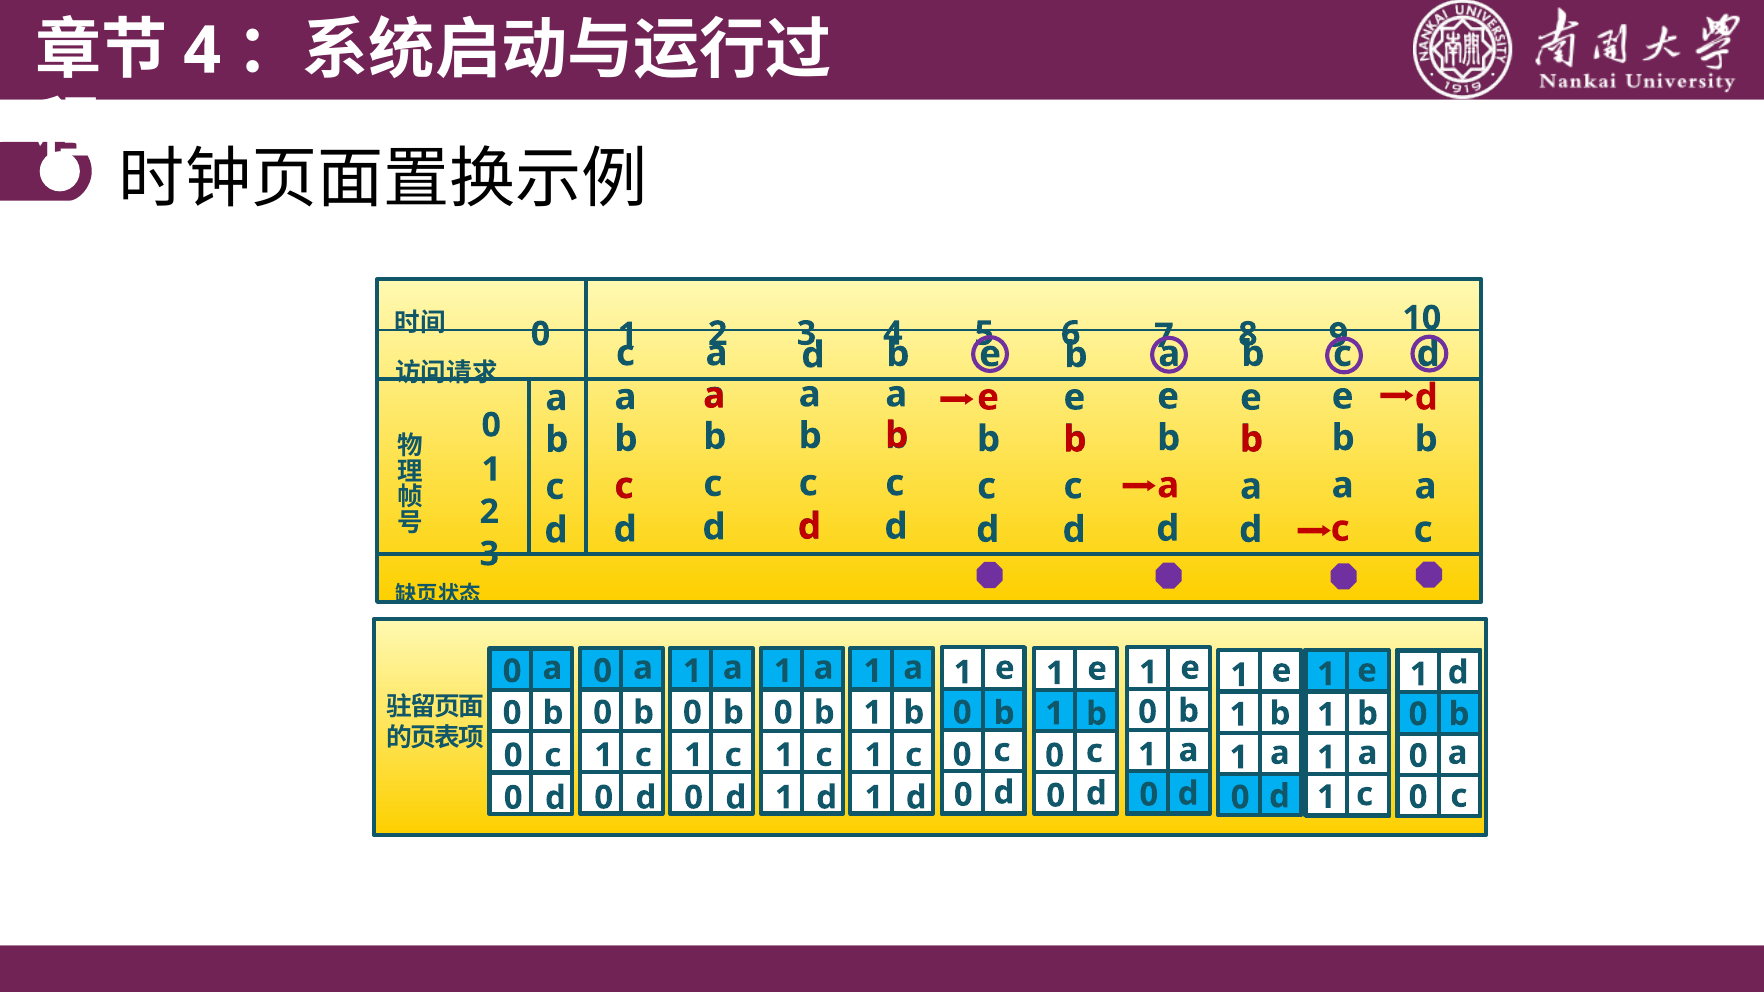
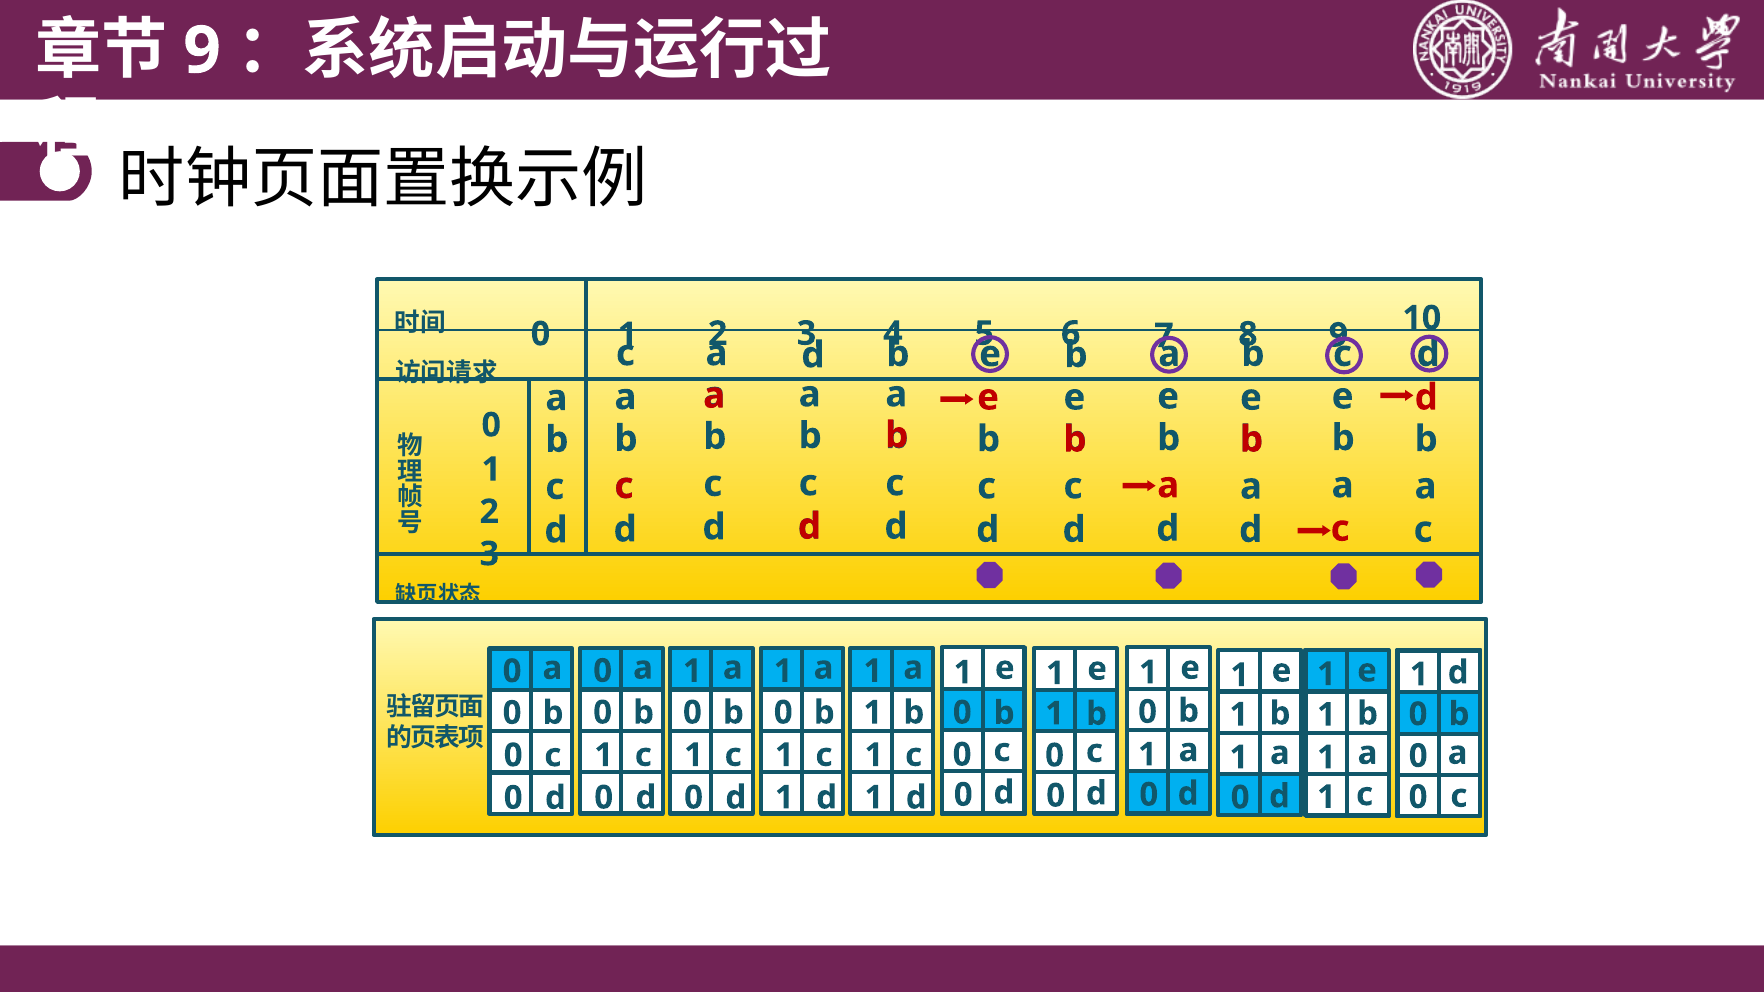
4 at (202, 51): 4 -> 9
